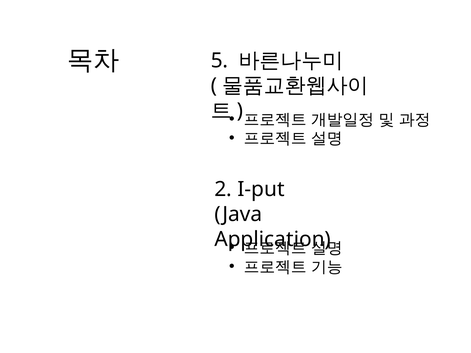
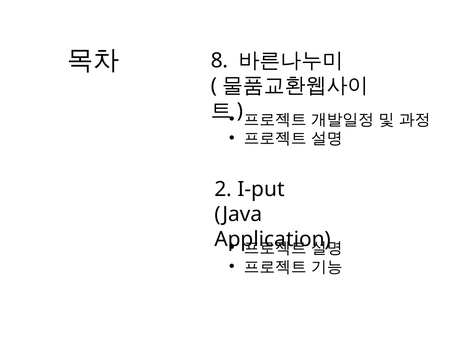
5: 5 -> 8
